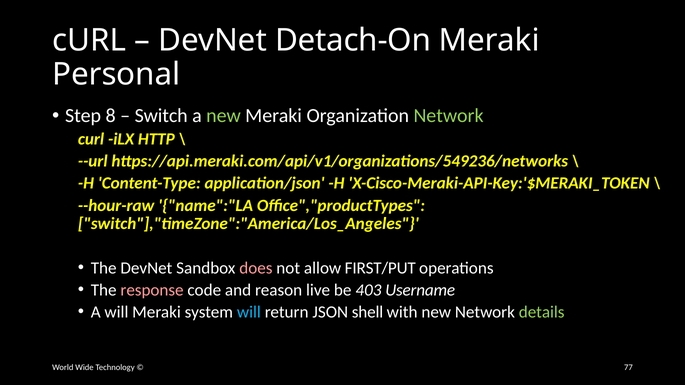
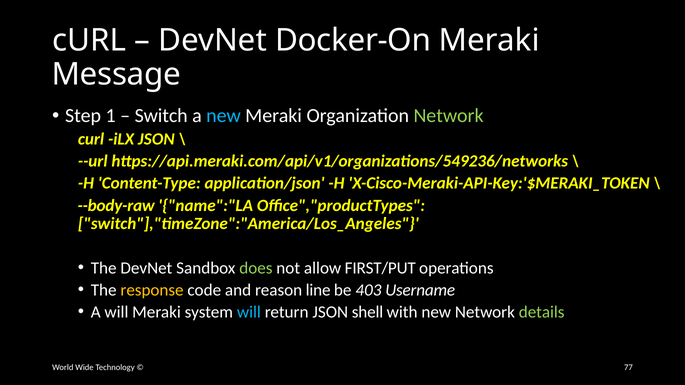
Detach-On: Detach-On -> Docker-On
Personal: Personal -> Message
8: 8 -> 1
new at (223, 116) colour: light green -> light blue
iLX HTTP: HTTP -> JSON
--hour-raw: --hour-raw -> --body-raw
does colour: pink -> light green
response colour: pink -> yellow
live: live -> line
